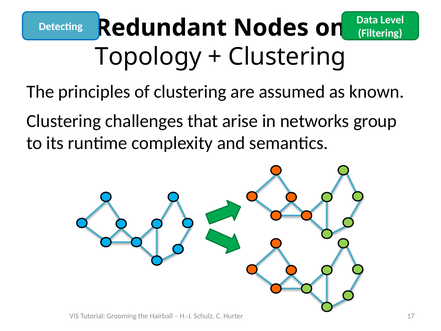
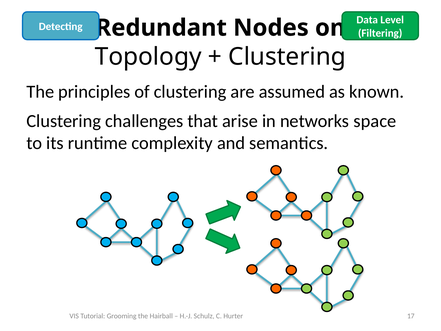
group: group -> space
